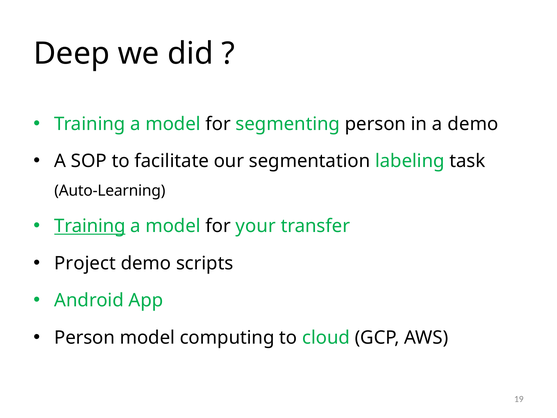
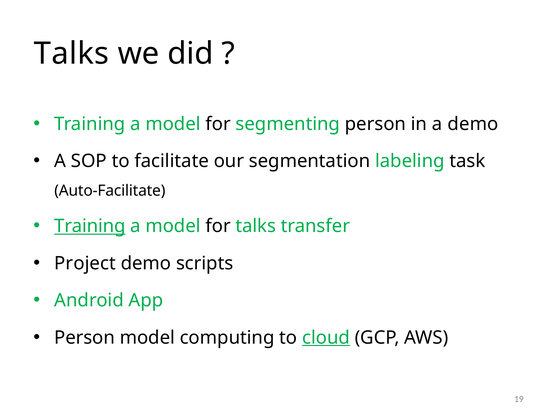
Deep at (72, 54): Deep -> Talks
Auto-Learning: Auto-Learning -> Auto-Facilitate
for your: your -> talks
cloud underline: none -> present
